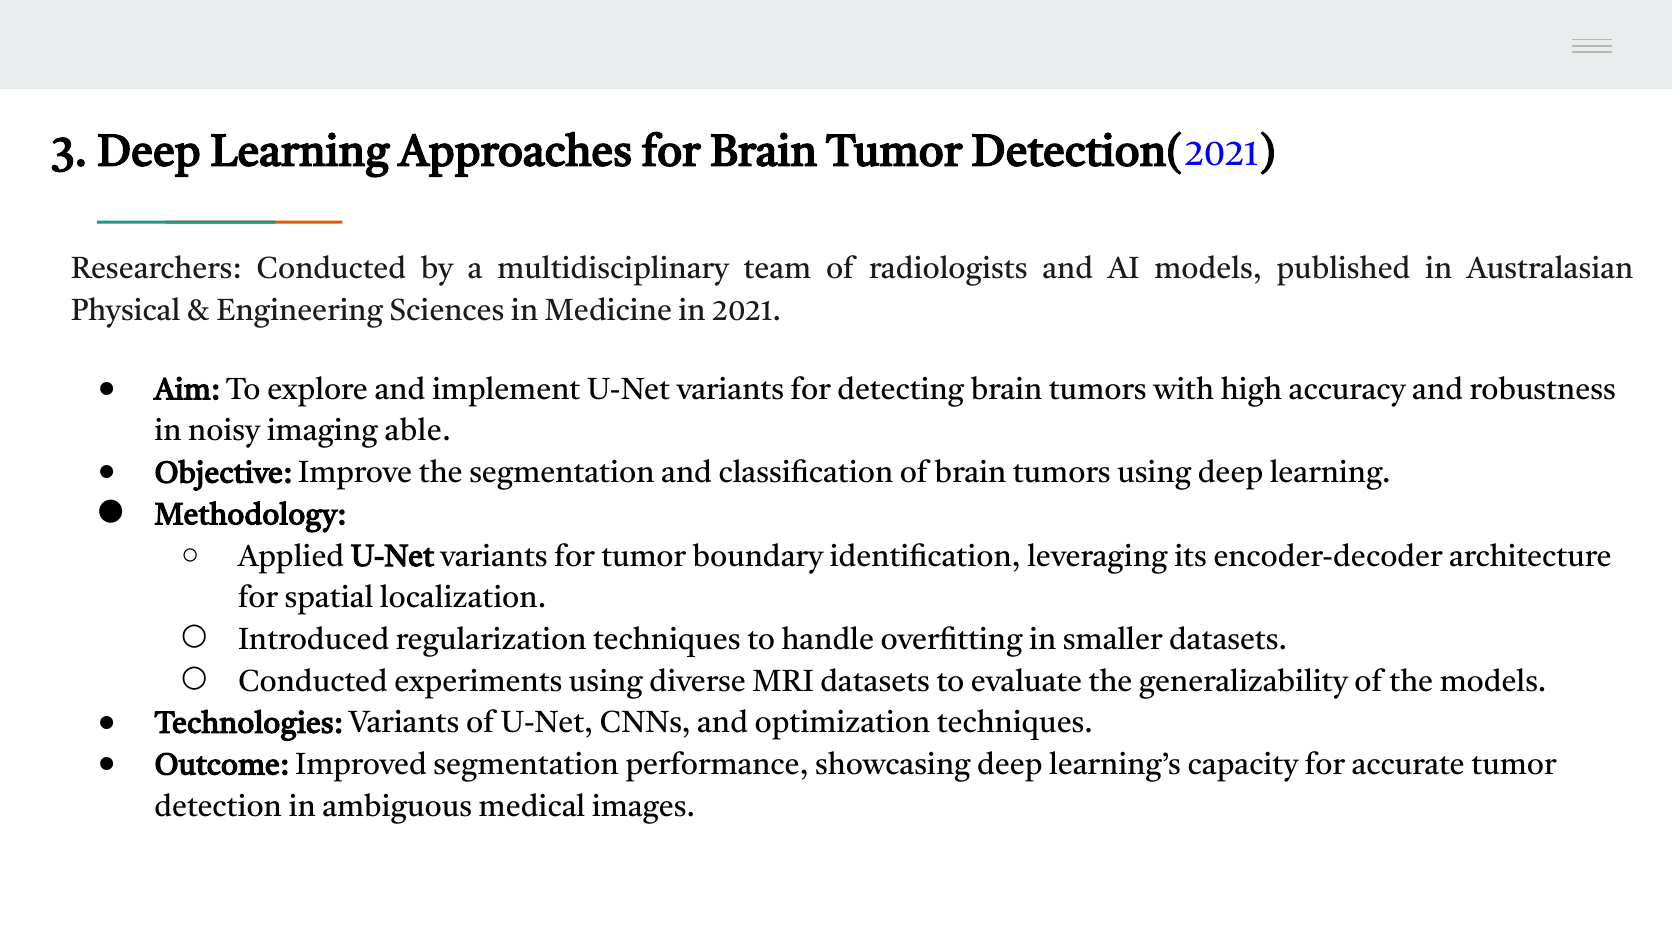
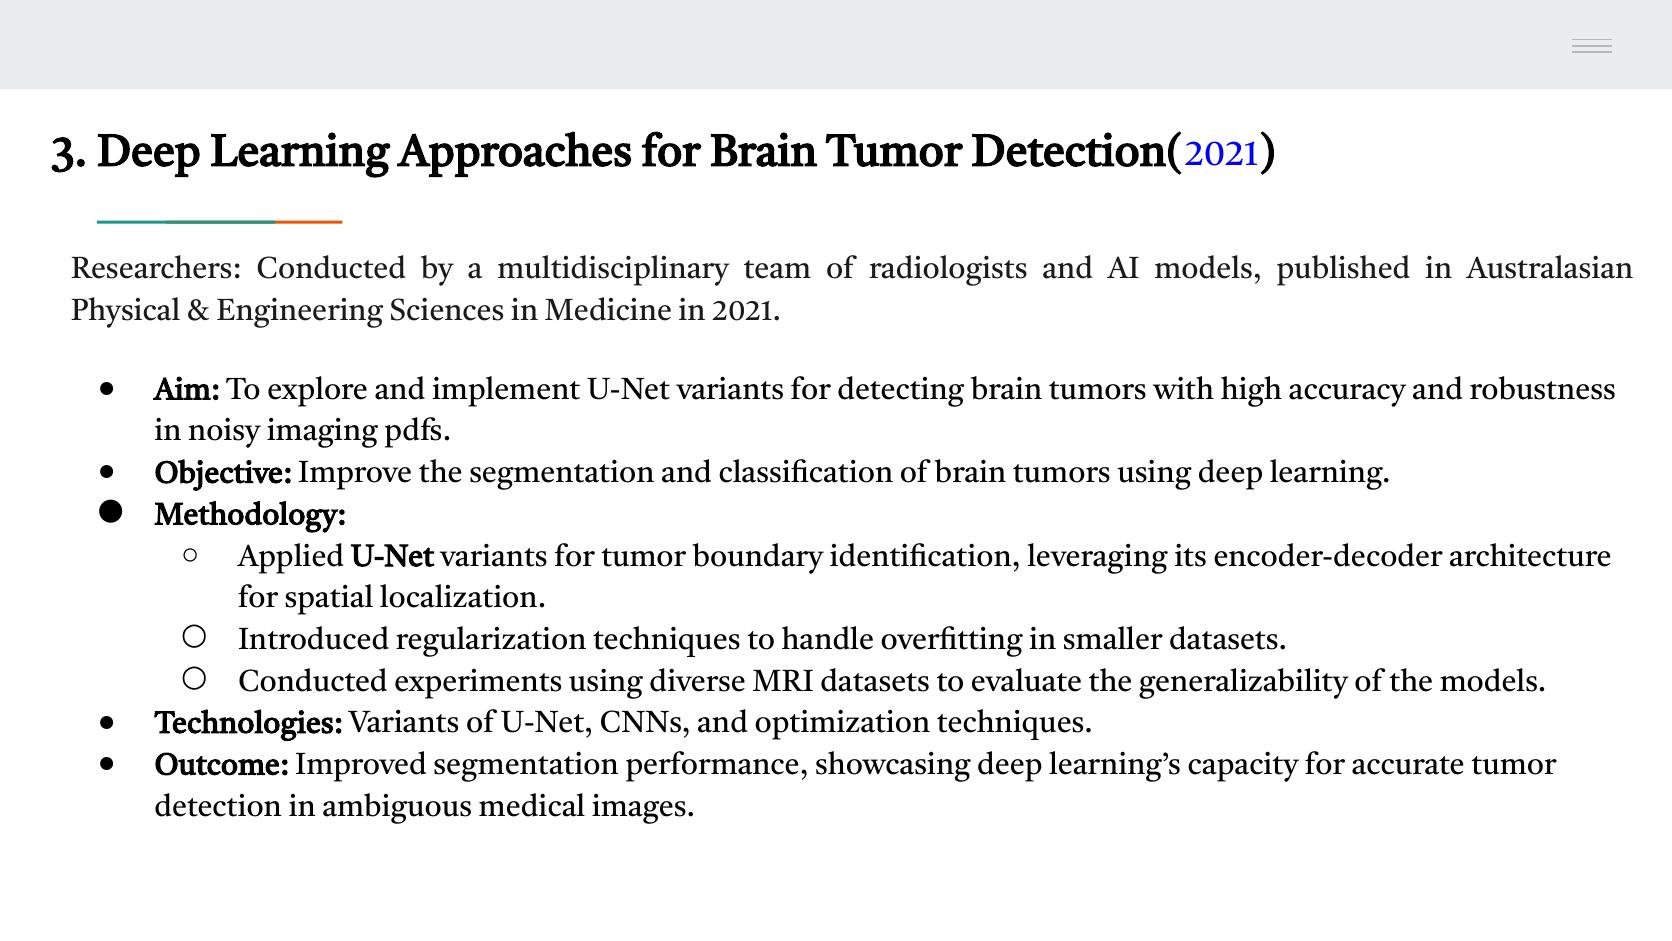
able: able -> pdfs
